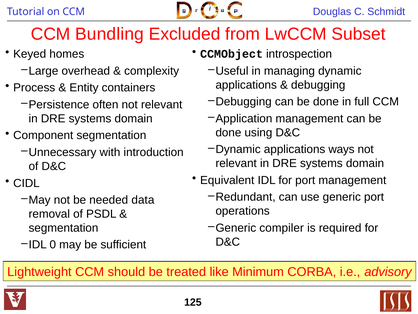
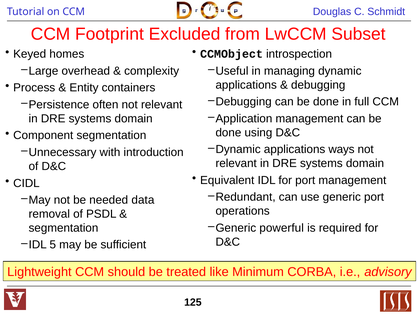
Bundling: Bundling -> Footprint
compiler: compiler -> powerful
0: 0 -> 5
